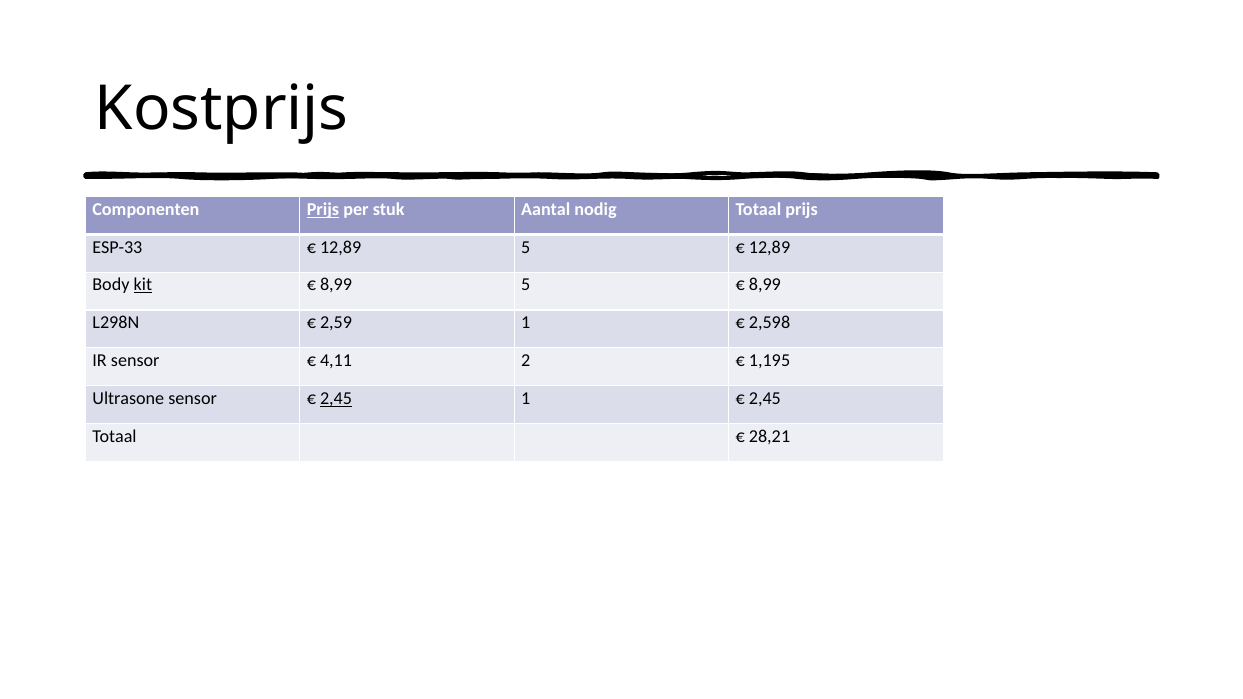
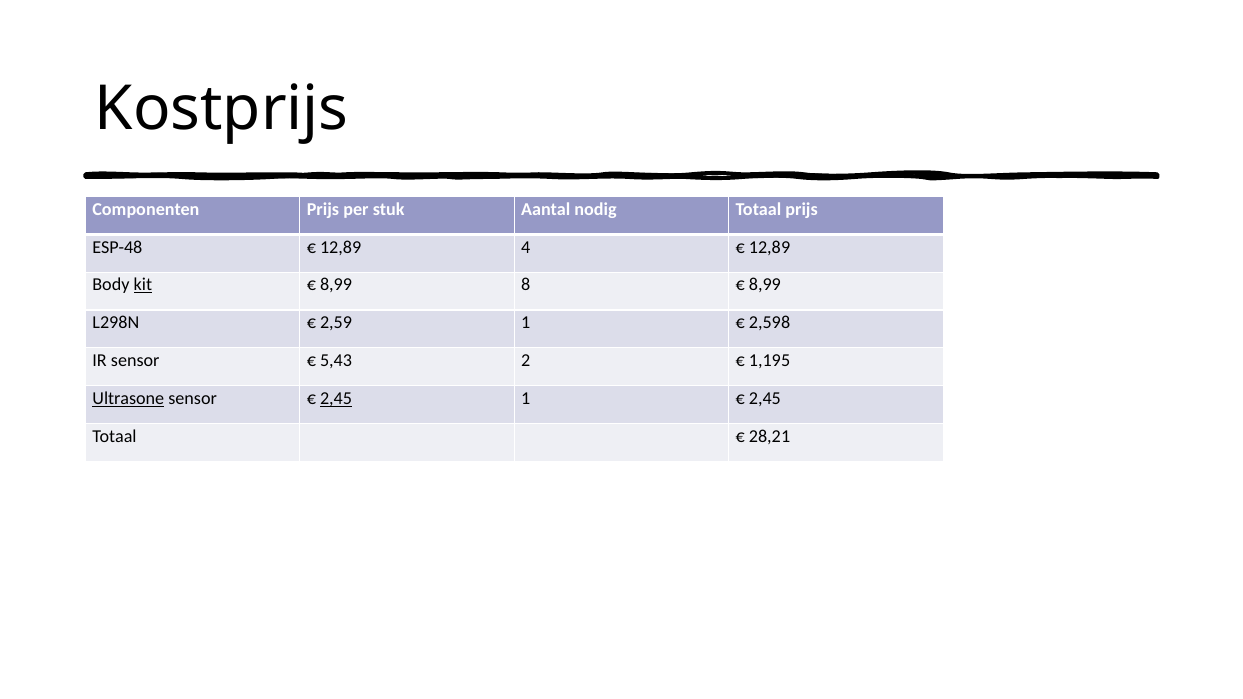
Prijs at (323, 209) underline: present -> none
ESP-33: ESP-33 -> ESP-48
12,89 5: 5 -> 4
8,99 5: 5 -> 8
4,11: 4,11 -> 5,43
Ultrasone underline: none -> present
